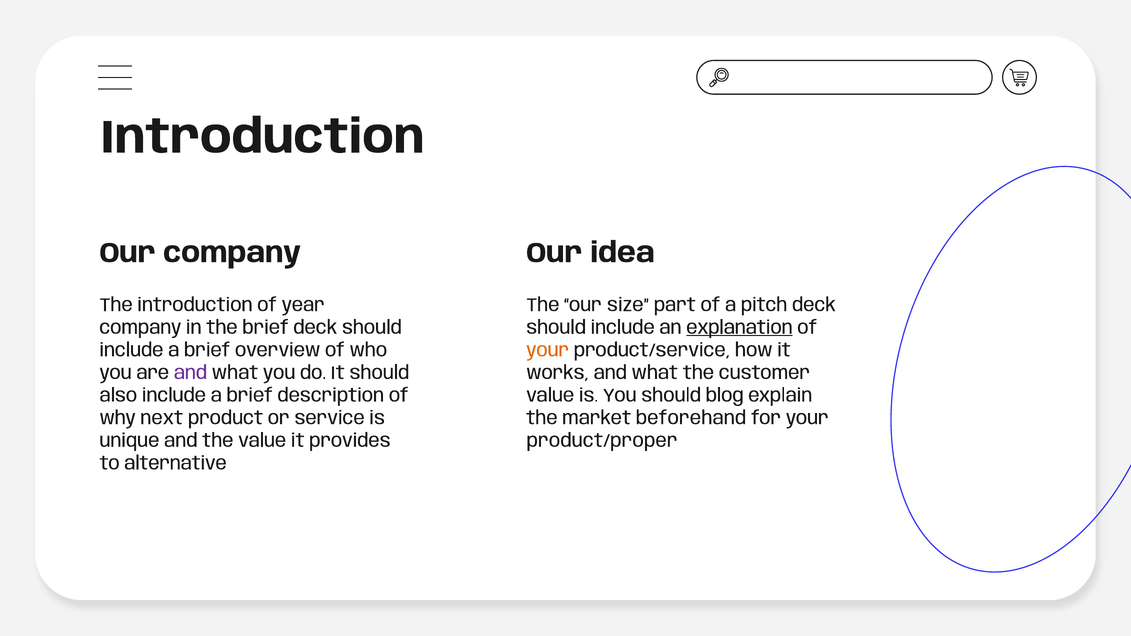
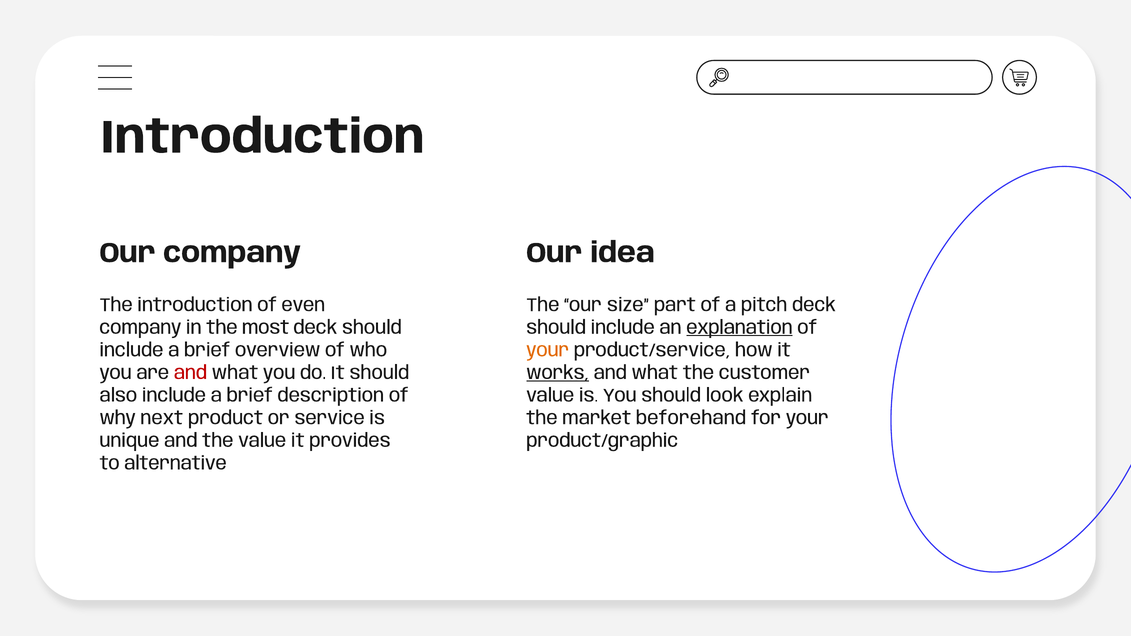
year: year -> even
the brief: brief -> most
and at (190, 373) colour: purple -> red
works underline: none -> present
blog: blog -> look
product/proper: product/proper -> product/graphic
